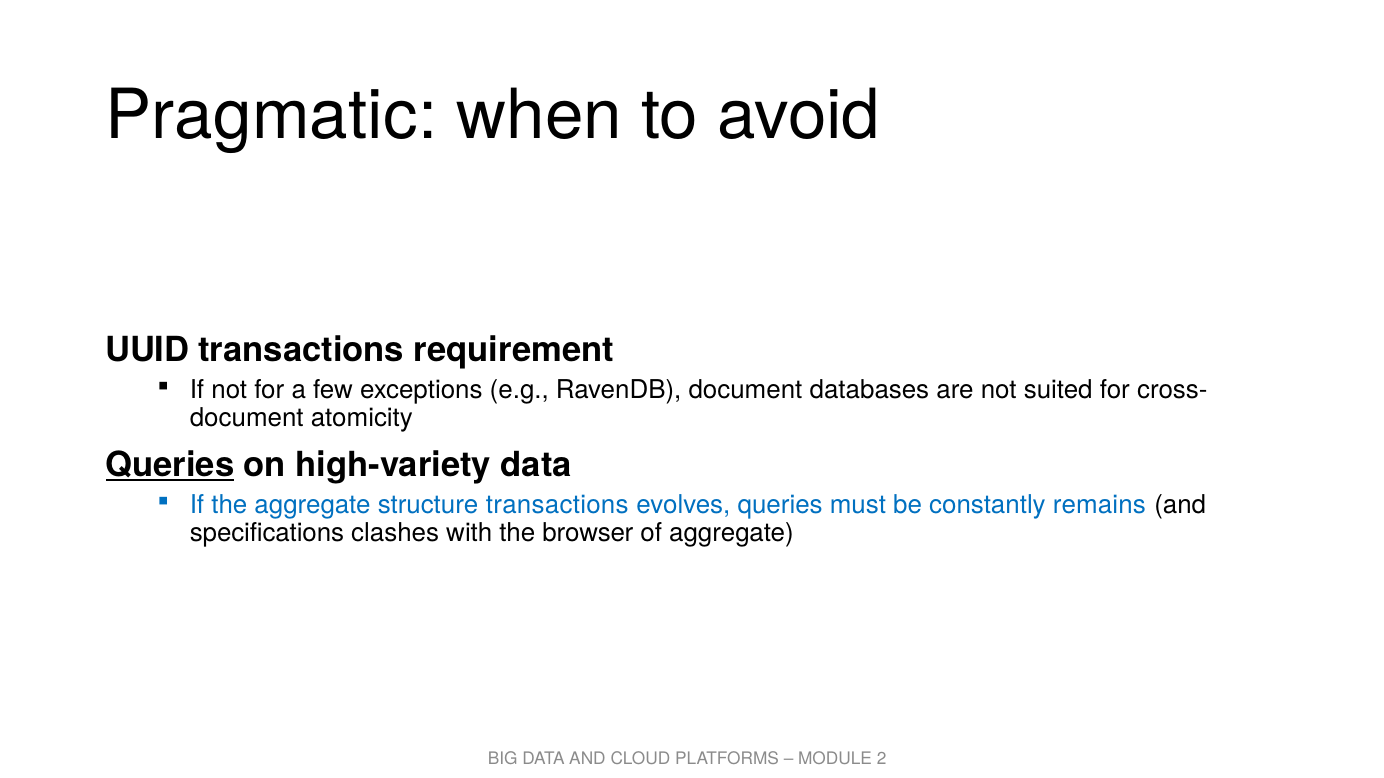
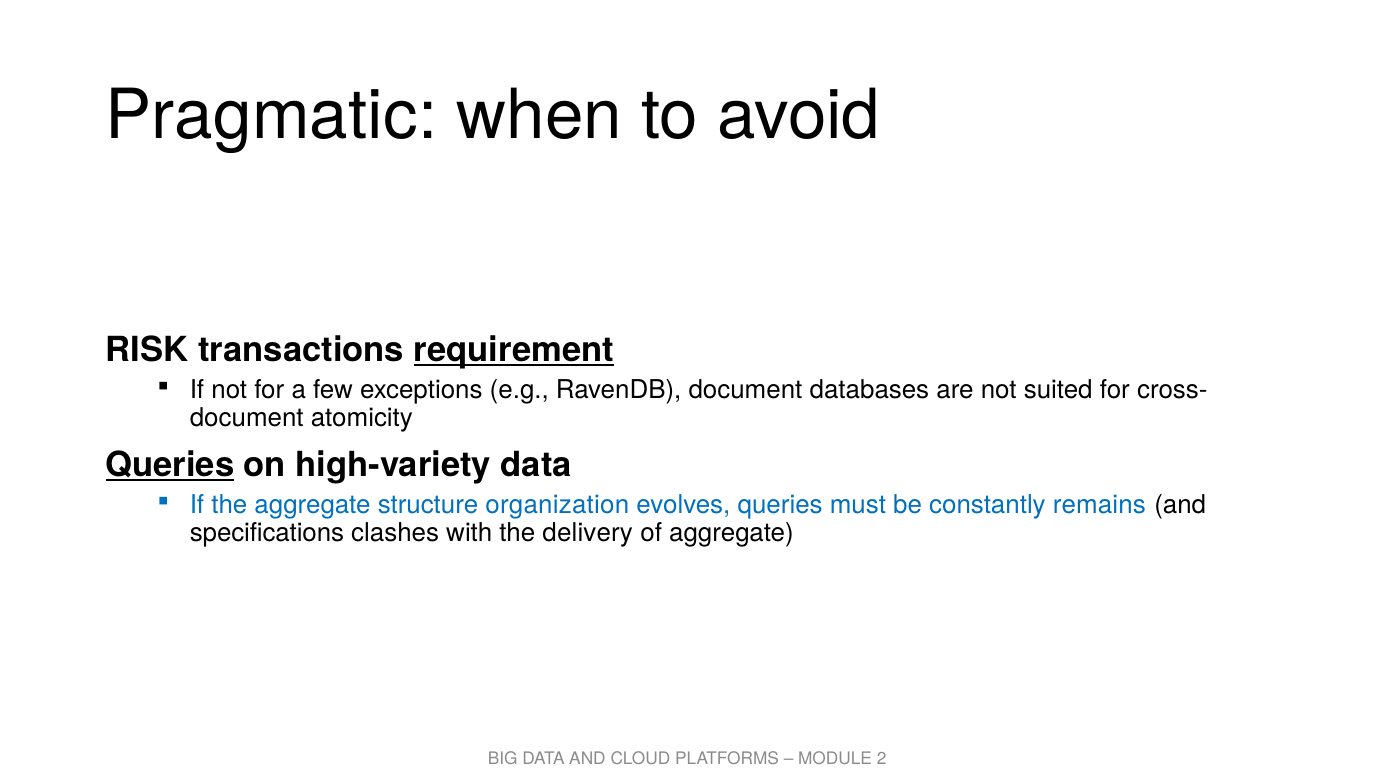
UUID: UUID -> RISK
requirement underline: none -> present
structure transactions: transactions -> organization
browser: browser -> delivery
